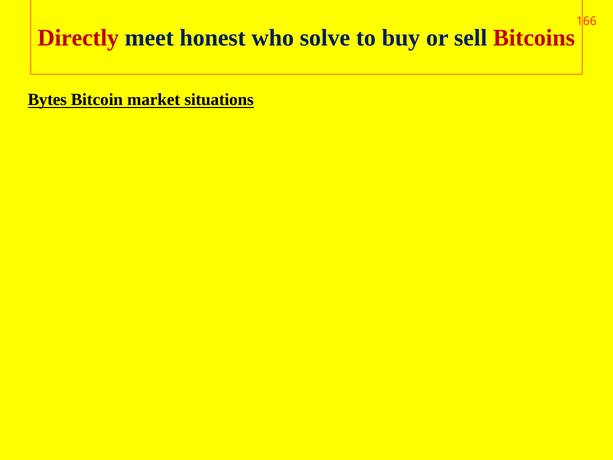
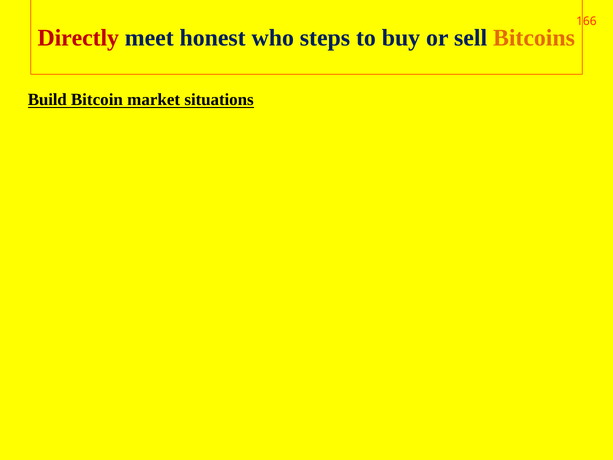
solve: solve -> steps
Bitcoins colour: red -> orange
Bytes: Bytes -> Build
